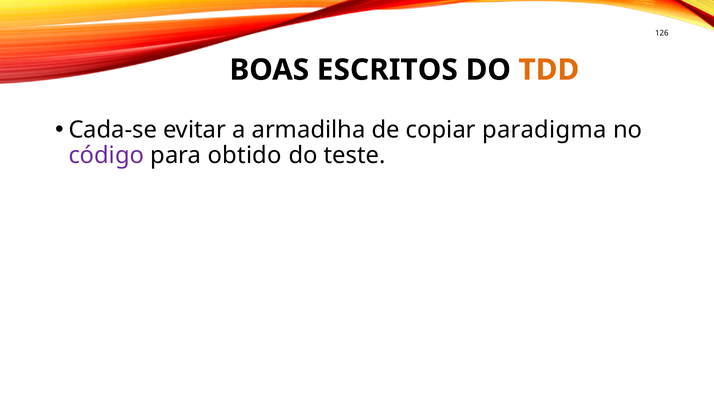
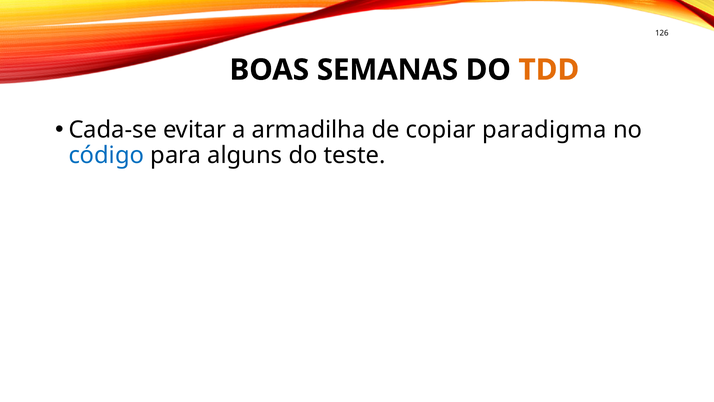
ESCRITOS: ESCRITOS -> SEMANAS
código colour: purple -> blue
obtido: obtido -> alguns
